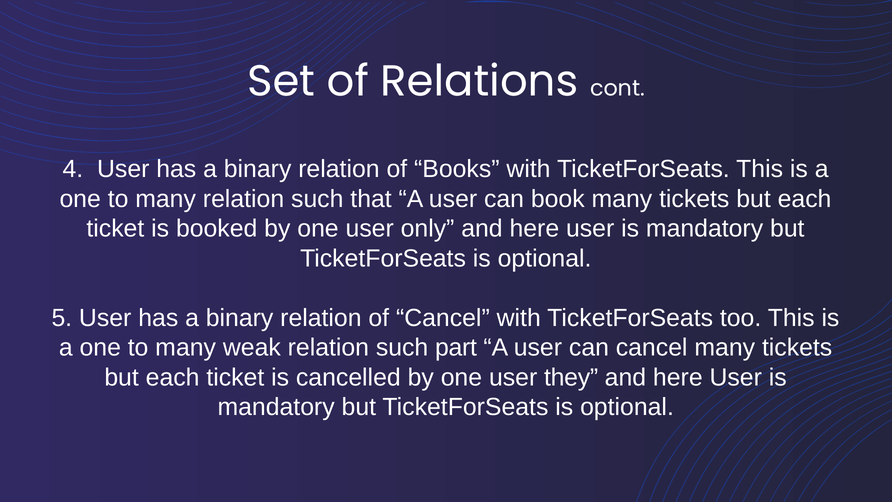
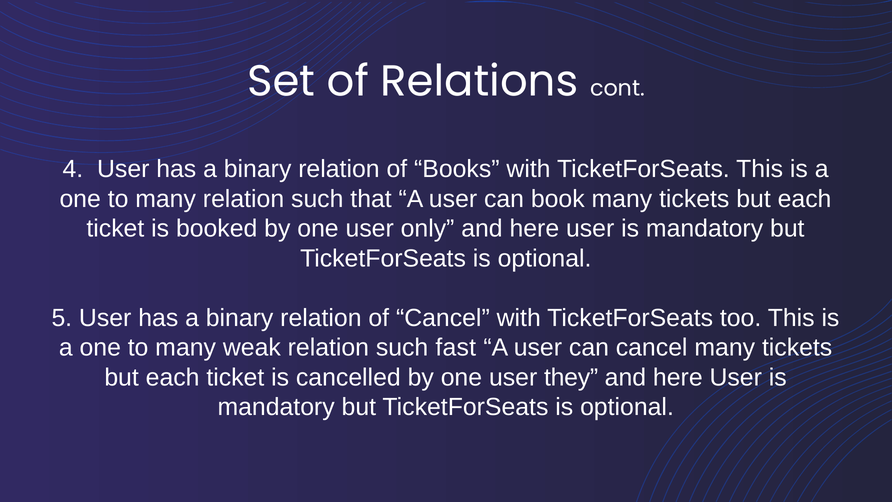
part: part -> fast
